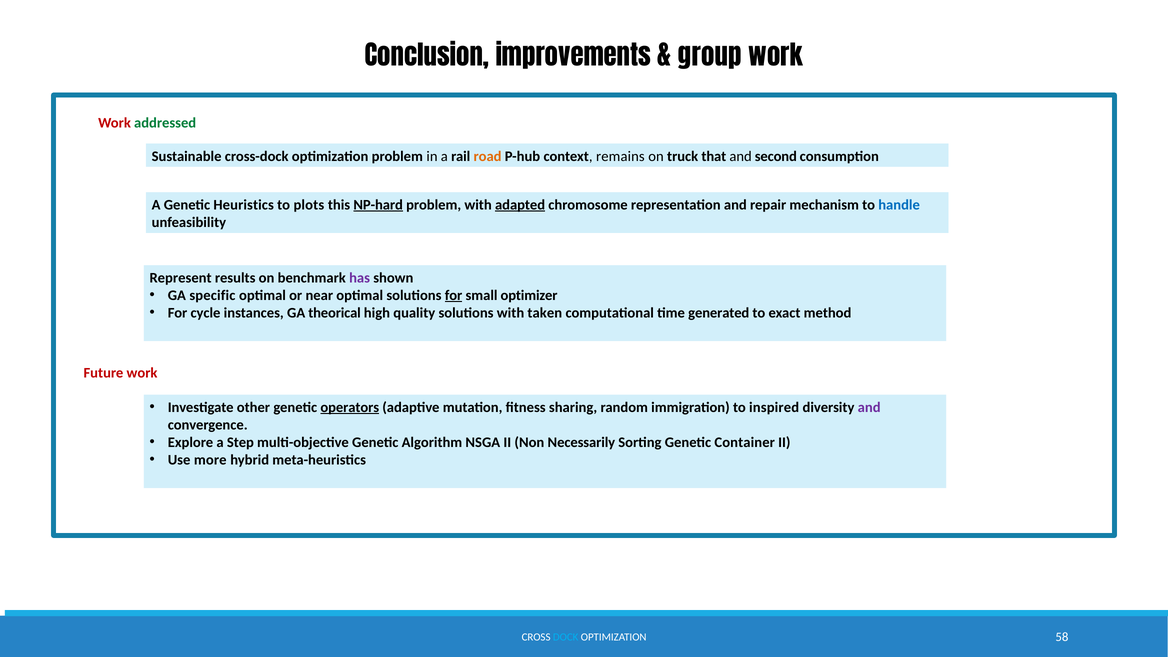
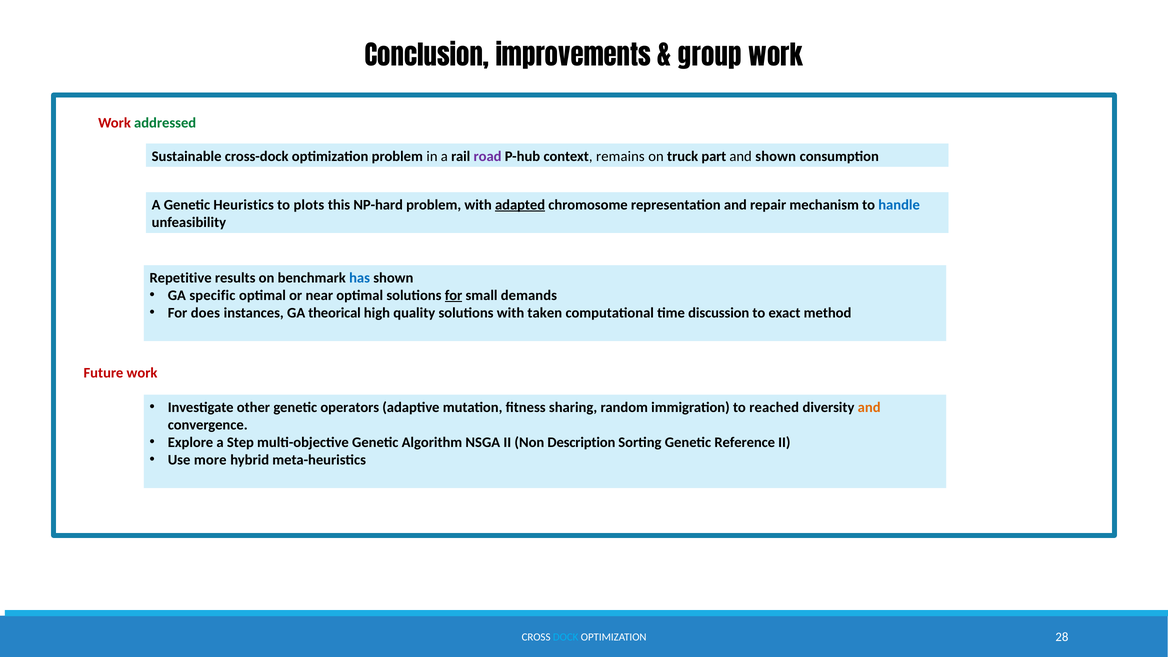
road colour: orange -> purple
that: that -> part
and second: second -> shown
NP-hard underline: present -> none
Represent: Represent -> Repetitive
has colour: purple -> blue
optimizer: optimizer -> demands
cycle: cycle -> does
generated: generated -> discussion
operators underline: present -> none
inspired: inspired -> reached
and at (869, 407) colour: purple -> orange
Necessarily: Necessarily -> Description
Container: Container -> Reference
58: 58 -> 28
